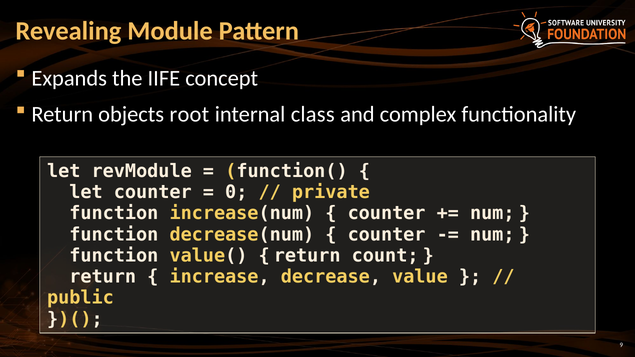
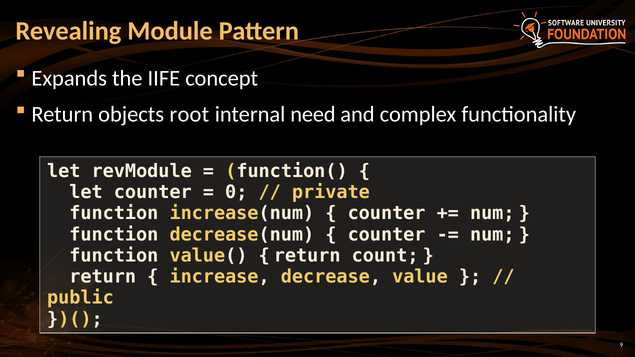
class: class -> need
